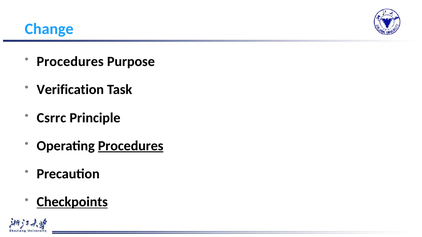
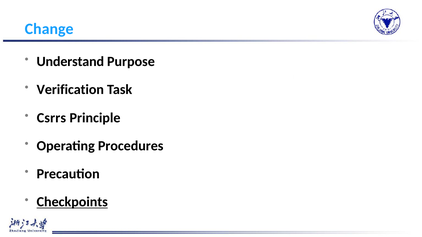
Procedures at (70, 62): Procedures -> Understand
Csrrc: Csrrc -> Csrrs
Procedures at (131, 146) underline: present -> none
